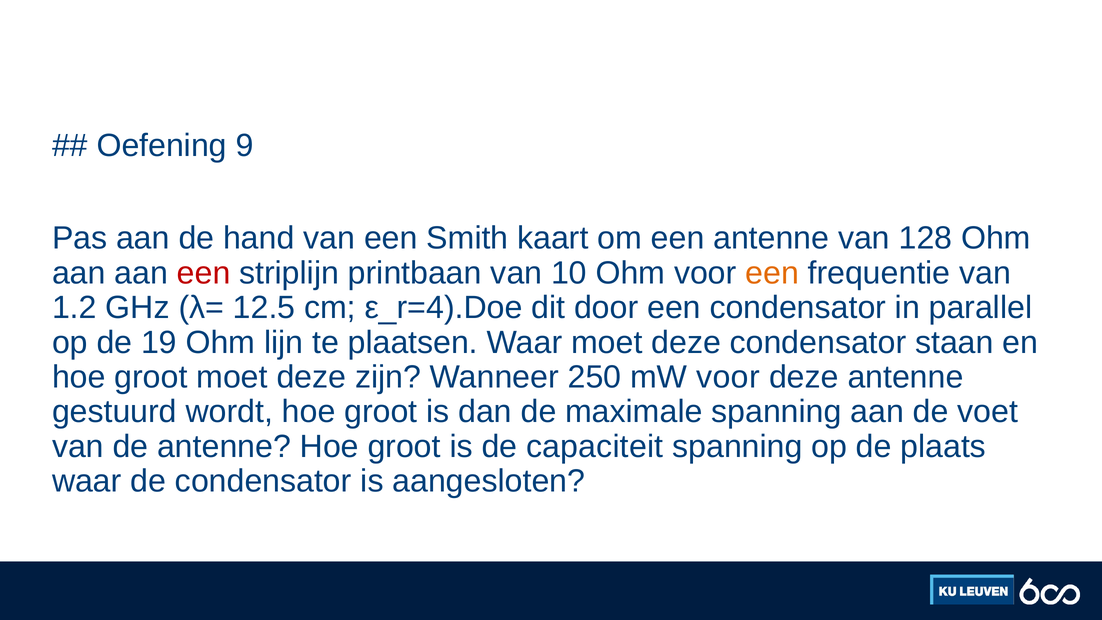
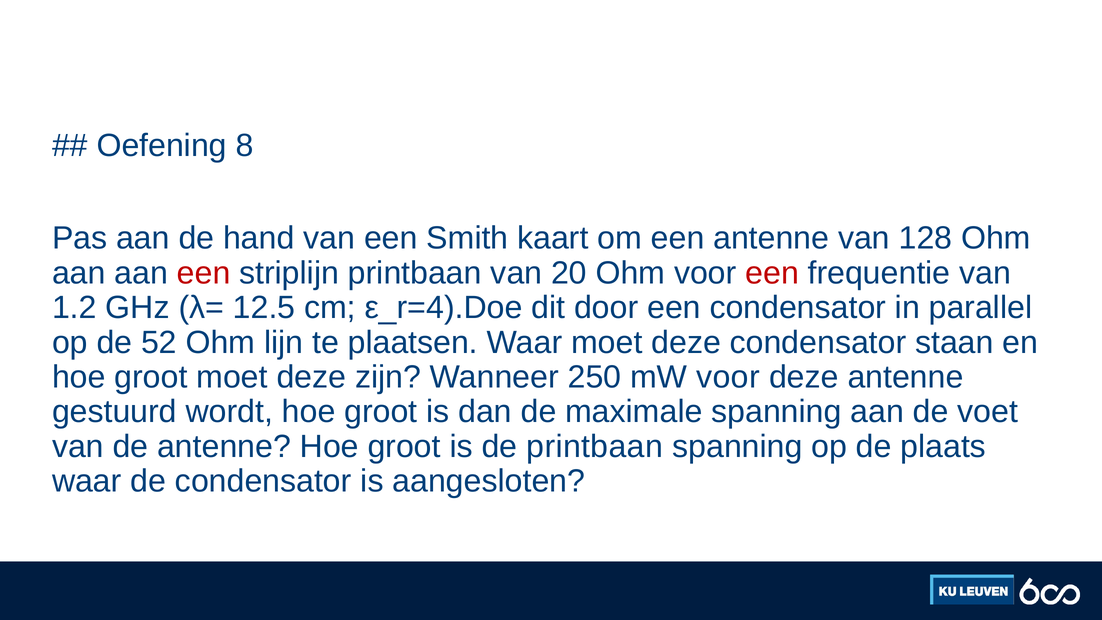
9: 9 -> 8
10: 10 -> 20
een at (772, 273) colour: orange -> red
19: 19 -> 52
de capaciteit: capaciteit -> printbaan
